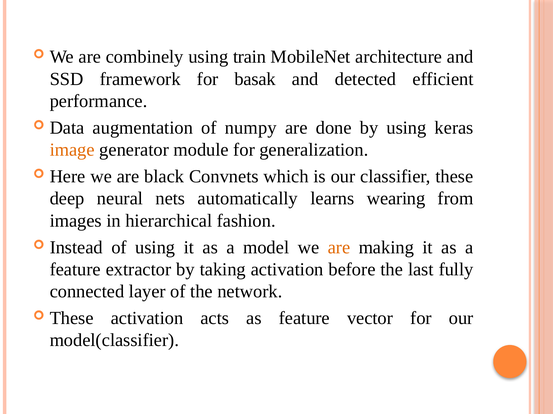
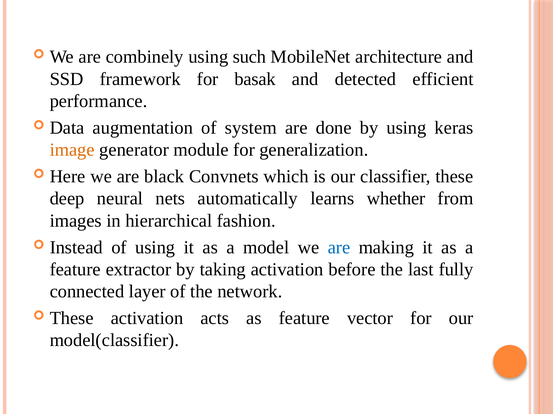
train: train -> such
numpy: numpy -> system
wearing: wearing -> whether
are at (339, 248) colour: orange -> blue
